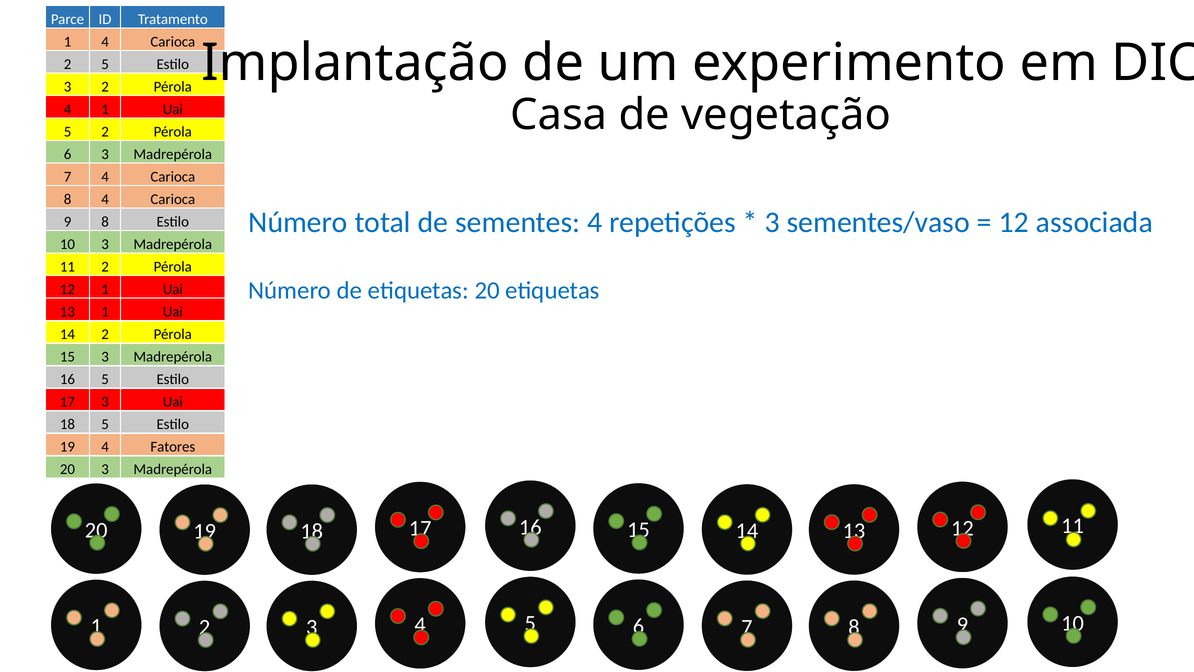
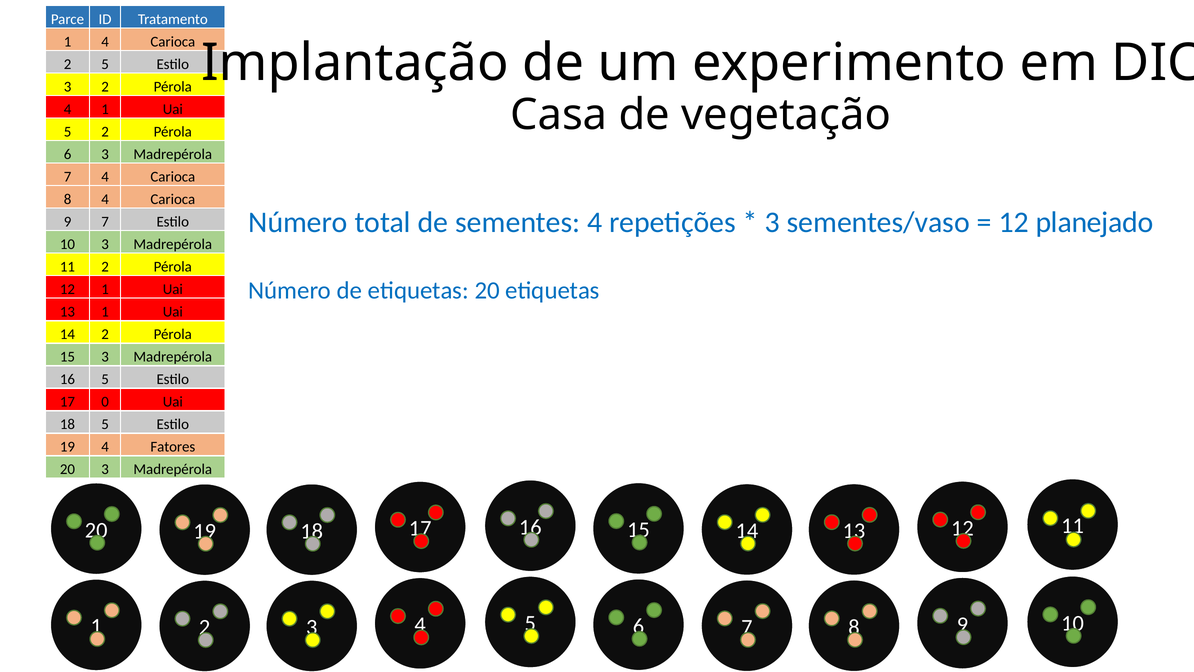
associada: associada -> planejado
9 8: 8 -> 7
17 3: 3 -> 0
